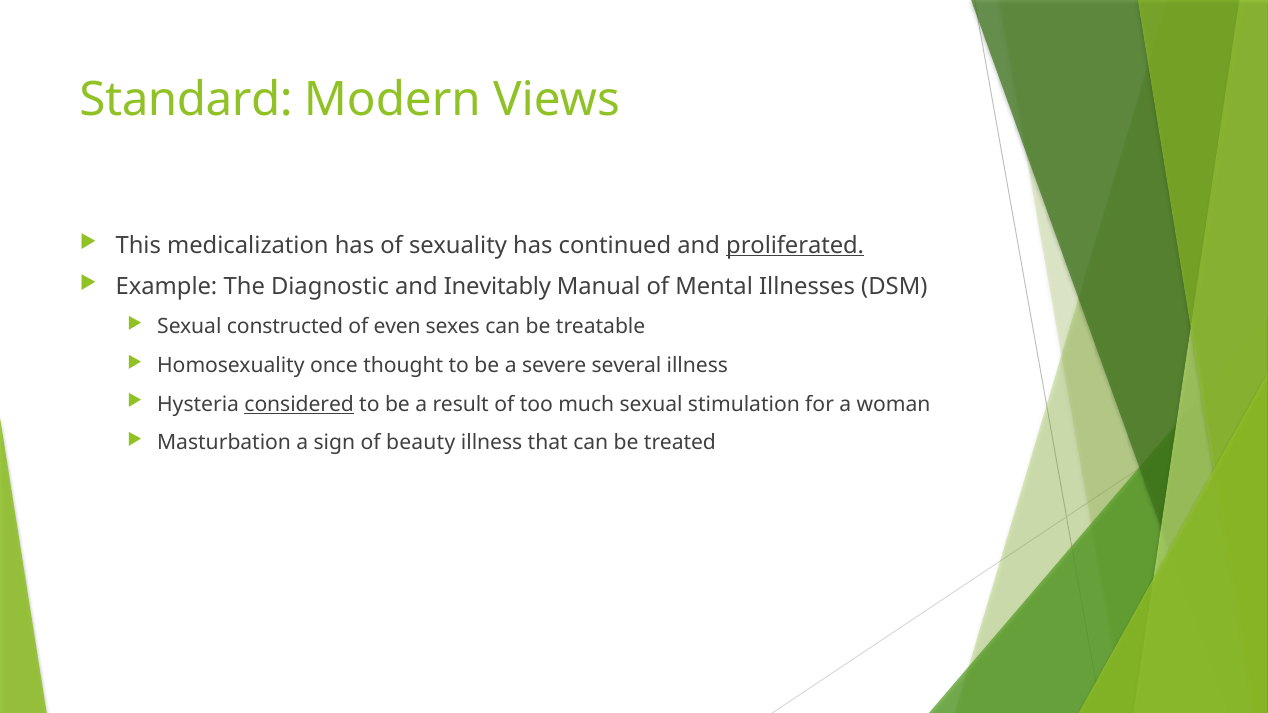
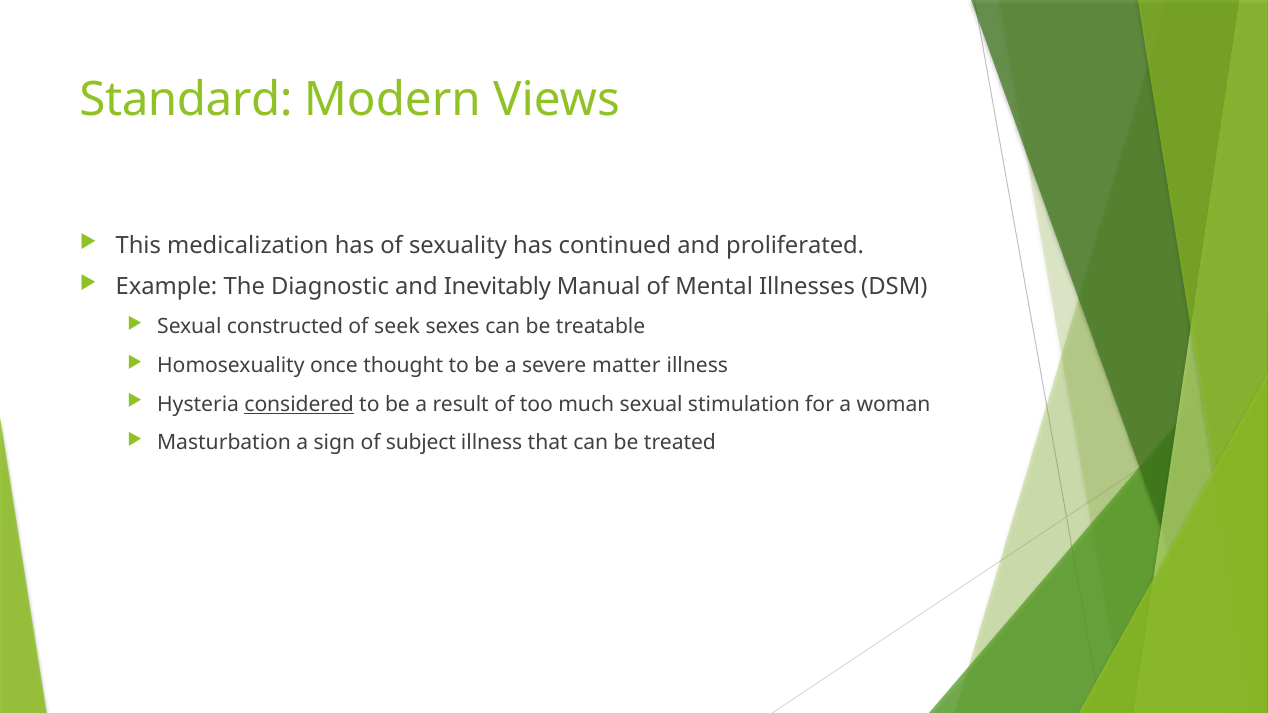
proliferated underline: present -> none
even: even -> seek
several: several -> matter
beauty: beauty -> subject
